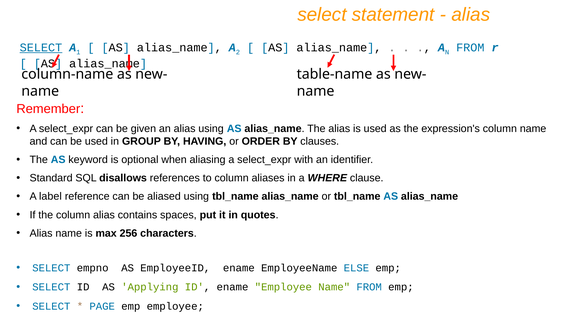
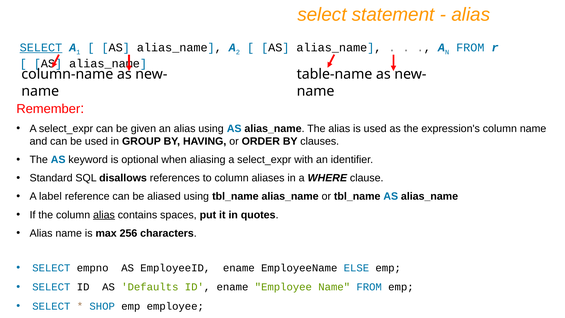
alias at (104, 215) underline: none -> present
Applying: Applying -> Defaults
PAGE: PAGE -> SHOP
